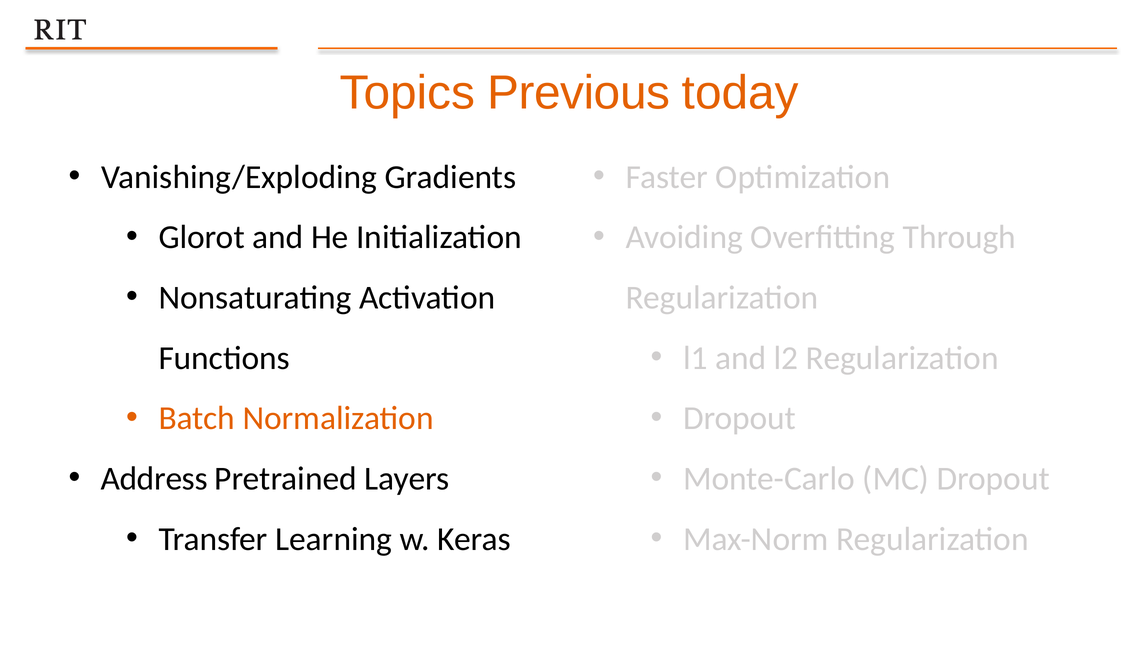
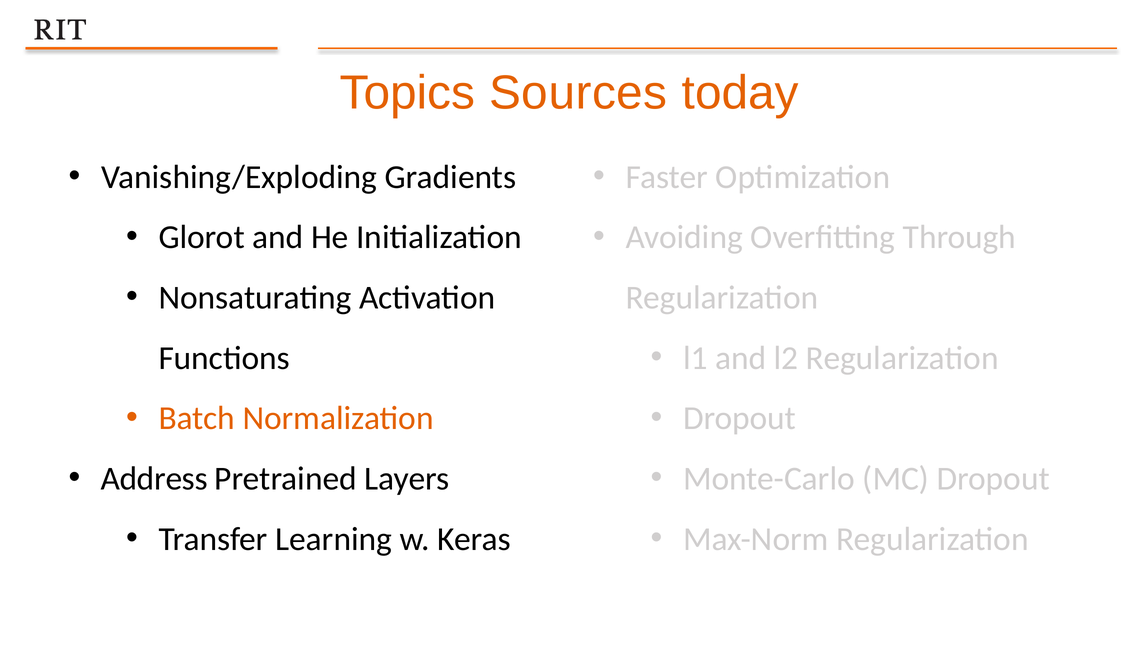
Previous: Previous -> Sources
